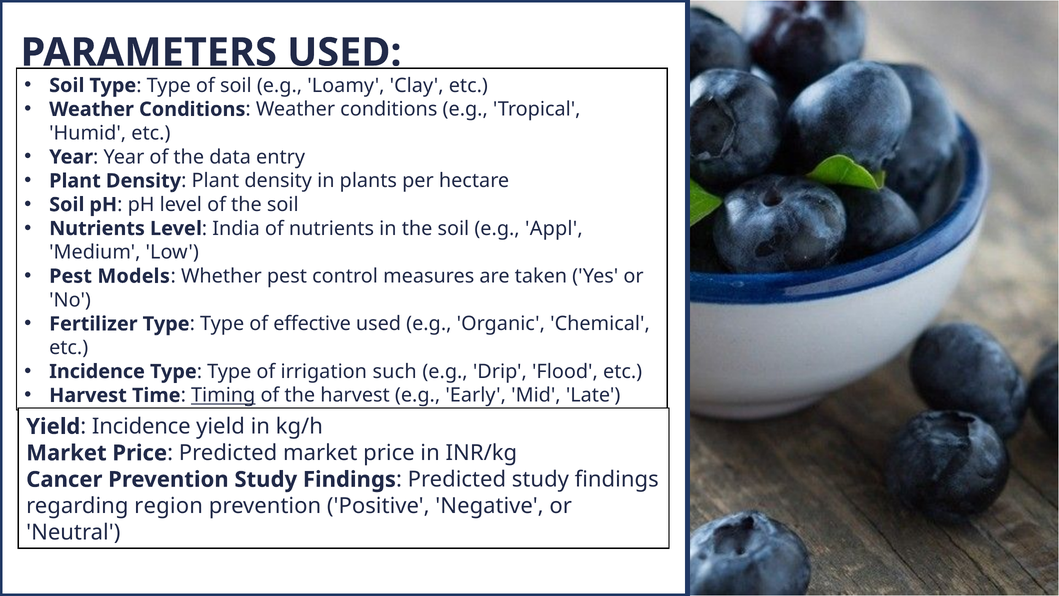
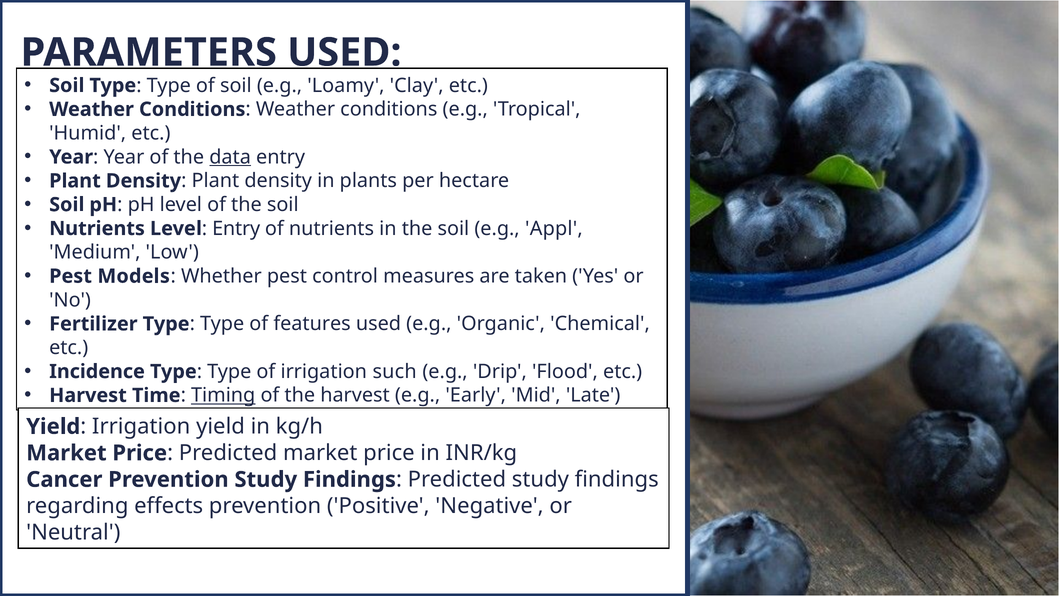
data underline: none -> present
India at (236, 228): India -> Entry
effective: effective -> features
Incidence at (141, 426): Incidence -> Irrigation
region: region -> effects
